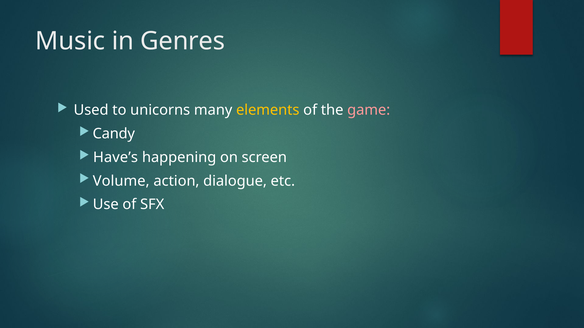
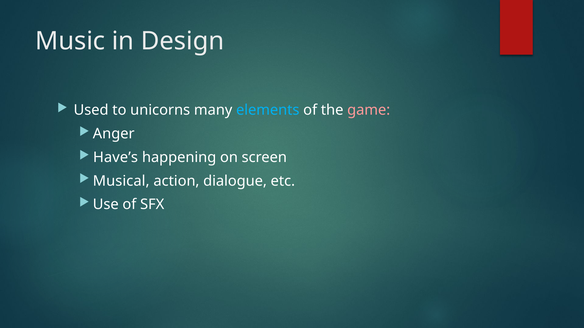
Genres: Genres -> Design
elements colour: yellow -> light blue
Candy: Candy -> Anger
Volume: Volume -> Musical
